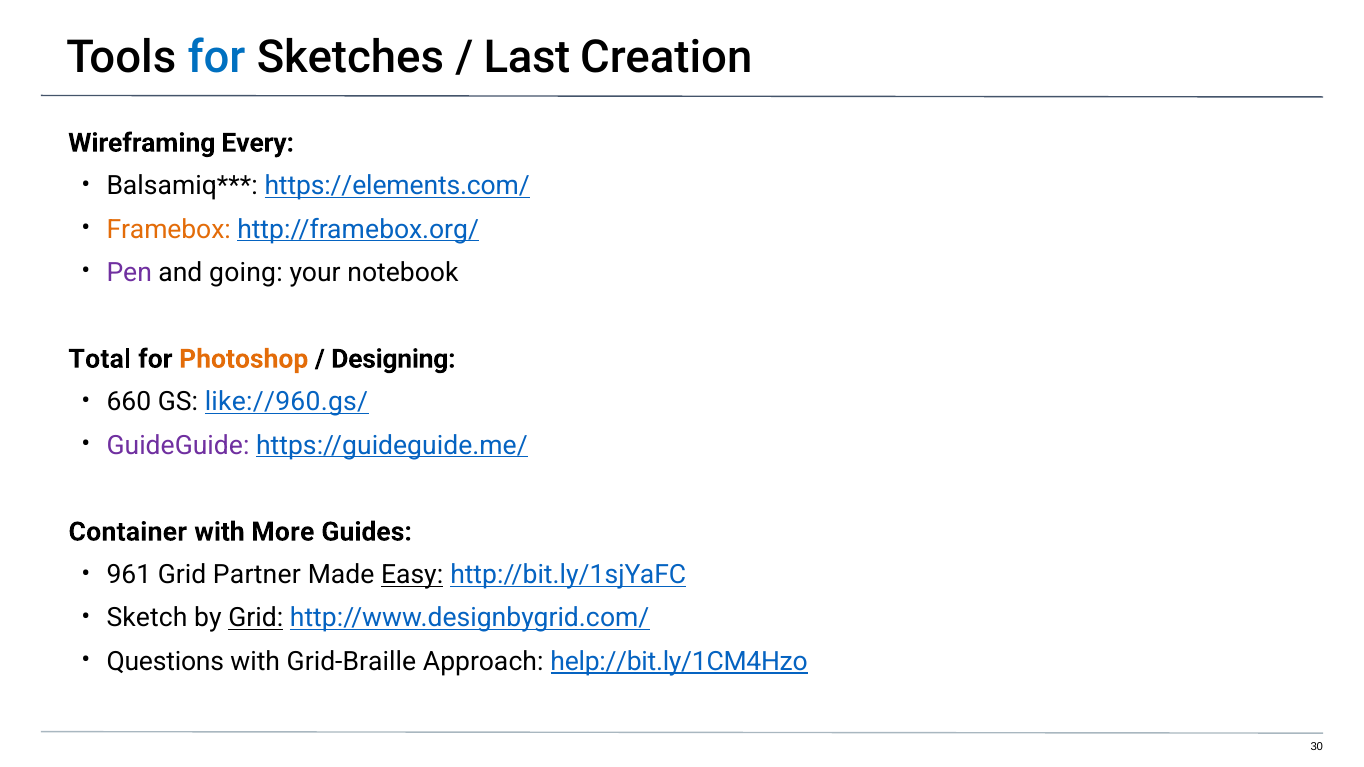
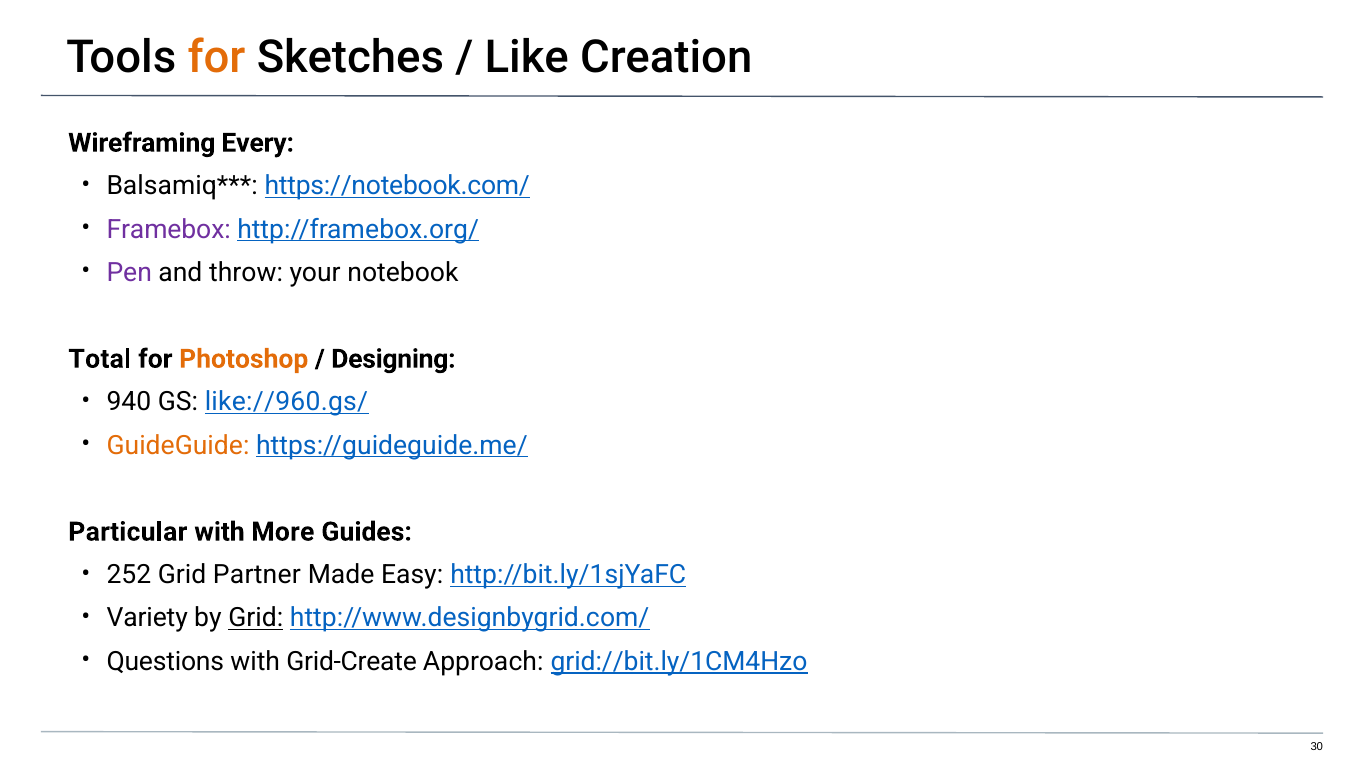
for at (216, 58) colour: blue -> orange
Last: Last -> Like
https://elements.com/: https://elements.com/ -> https://notebook.com/
Framebox colour: orange -> purple
going: going -> throw
660: 660 -> 940
GuideGuide colour: purple -> orange
Container: Container -> Particular
961: 961 -> 252
Easy underline: present -> none
Sketch: Sketch -> Variety
Grid-Braille: Grid-Braille -> Grid-Create
help://bit.ly/1CM4Hzo: help://bit.ly/1CM4Hzo -> grid://bit.ly/1CM4Hzo
